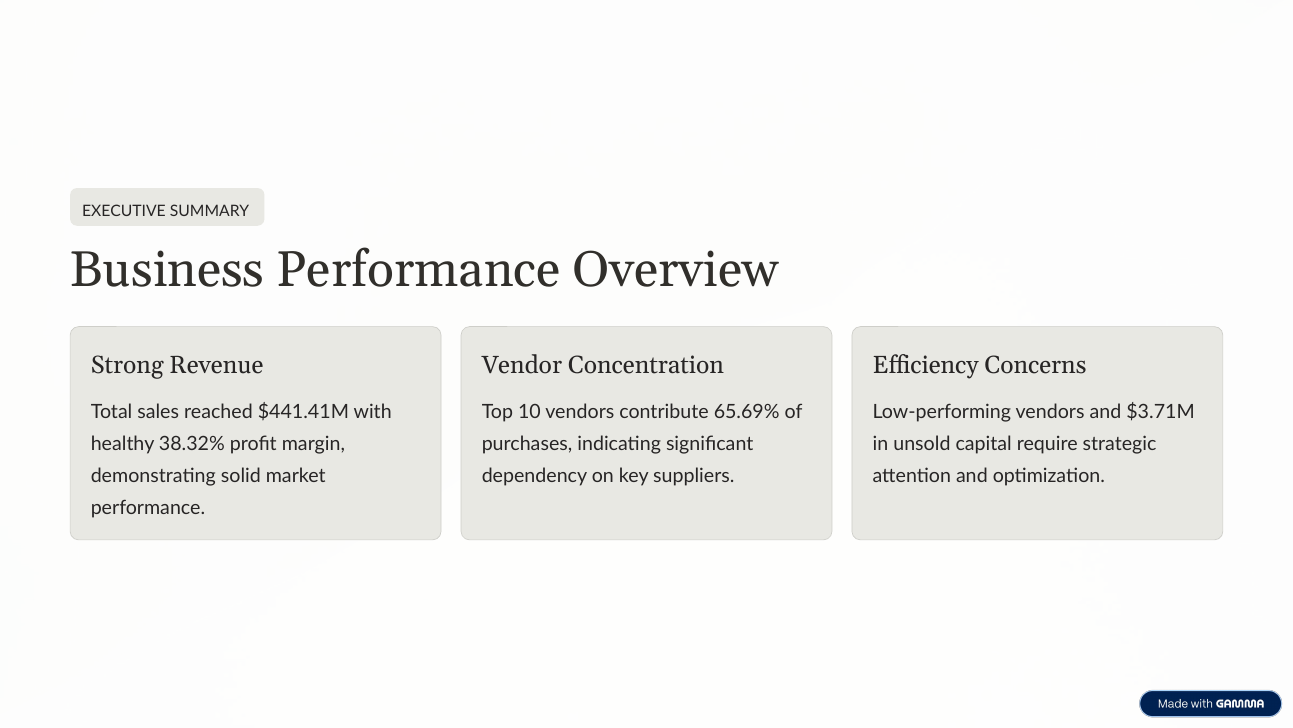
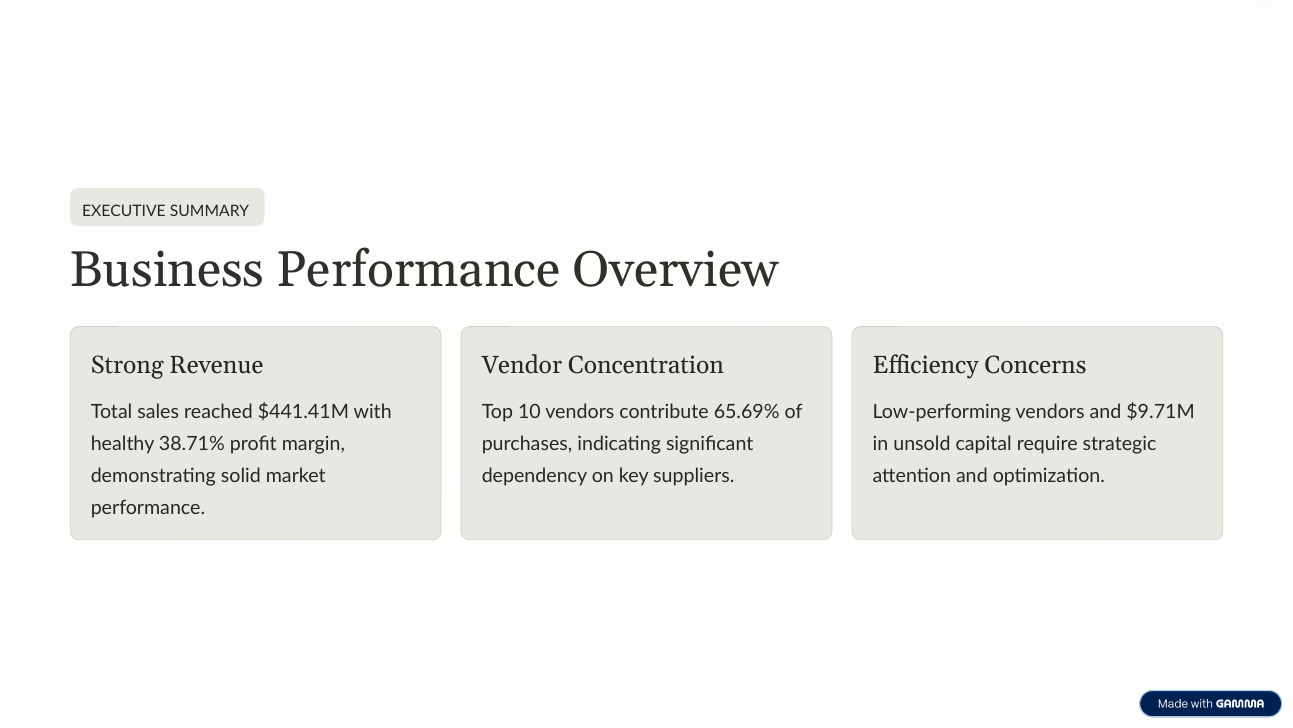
$3.71M: $3.71M -> $9.71M
38.32%: 38.32% -> 38.71%
